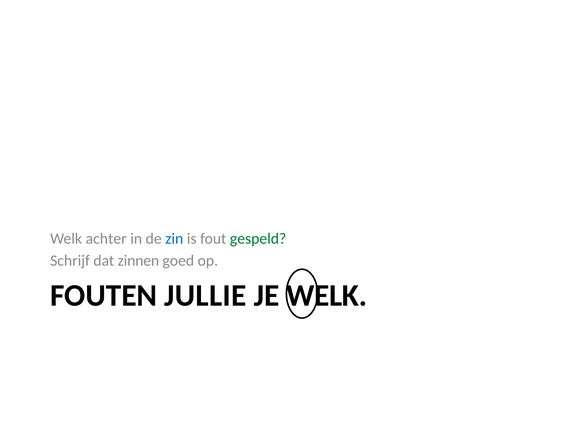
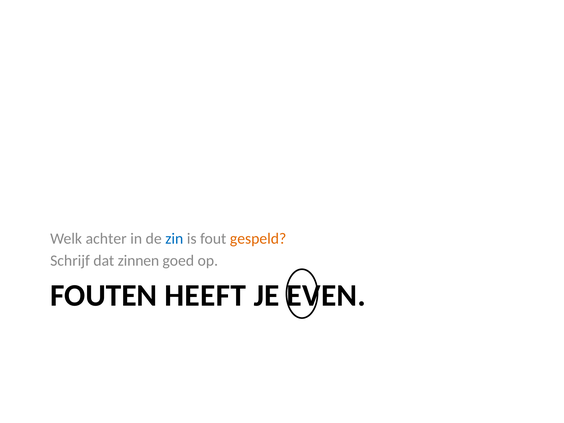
gespeld colour: green -> orange
JULLIE: JULLIE -> HEEFT
JE WELK: WELK -> EVEN
